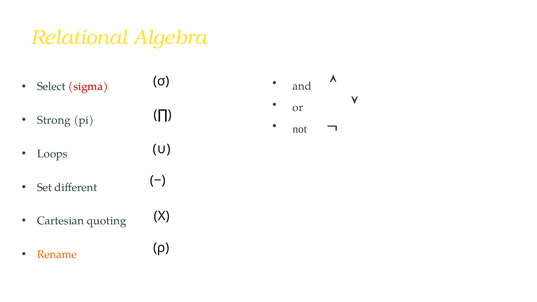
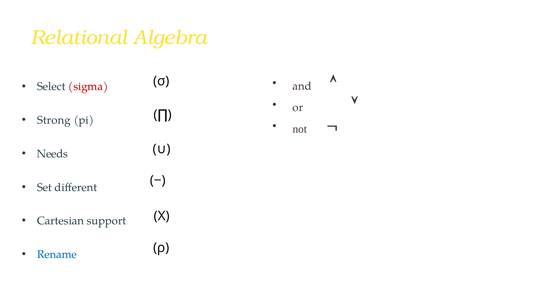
Loops: Loops -> Needs
quoting: quoting -> support
Rename colour: orange -> blue
